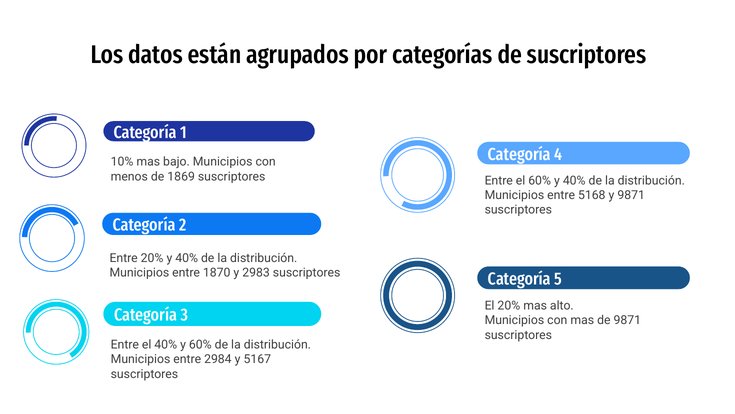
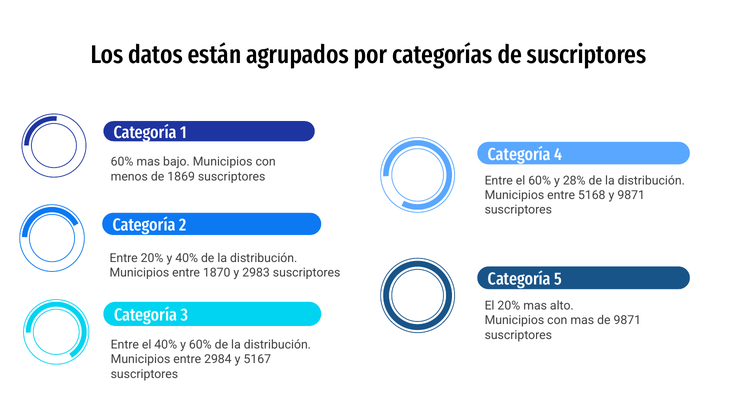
10% at (122, 162): 10% -> 60%
60% y 40%: 40% -> 28%
